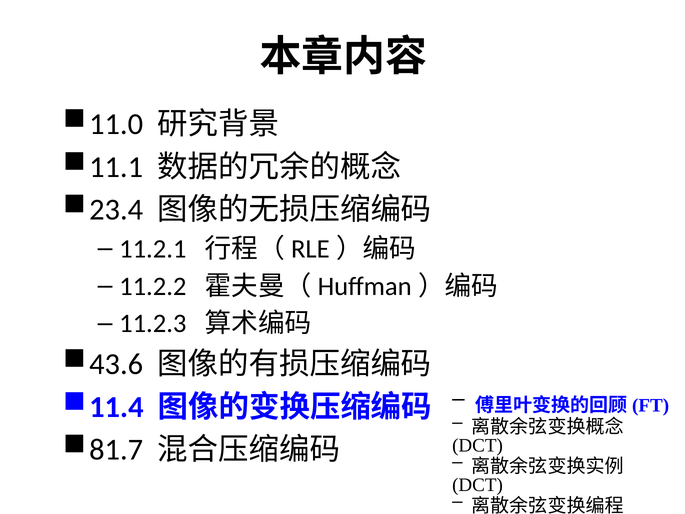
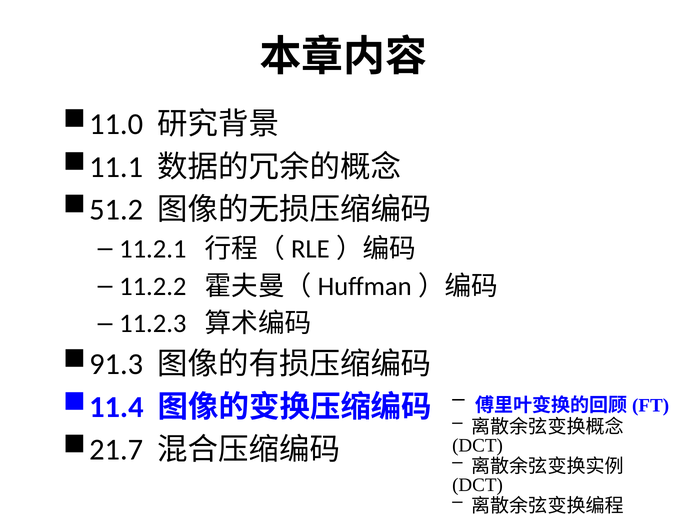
23.4: 23.4 -> 51.2
43.6: 43.6 -> 91.3
81.7: 81.7 -> 21.7
